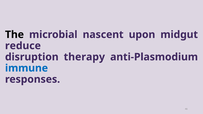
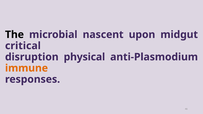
reduce: reduce -> critical
therapy: therapy -> physical
immune colour: blue -> orange
